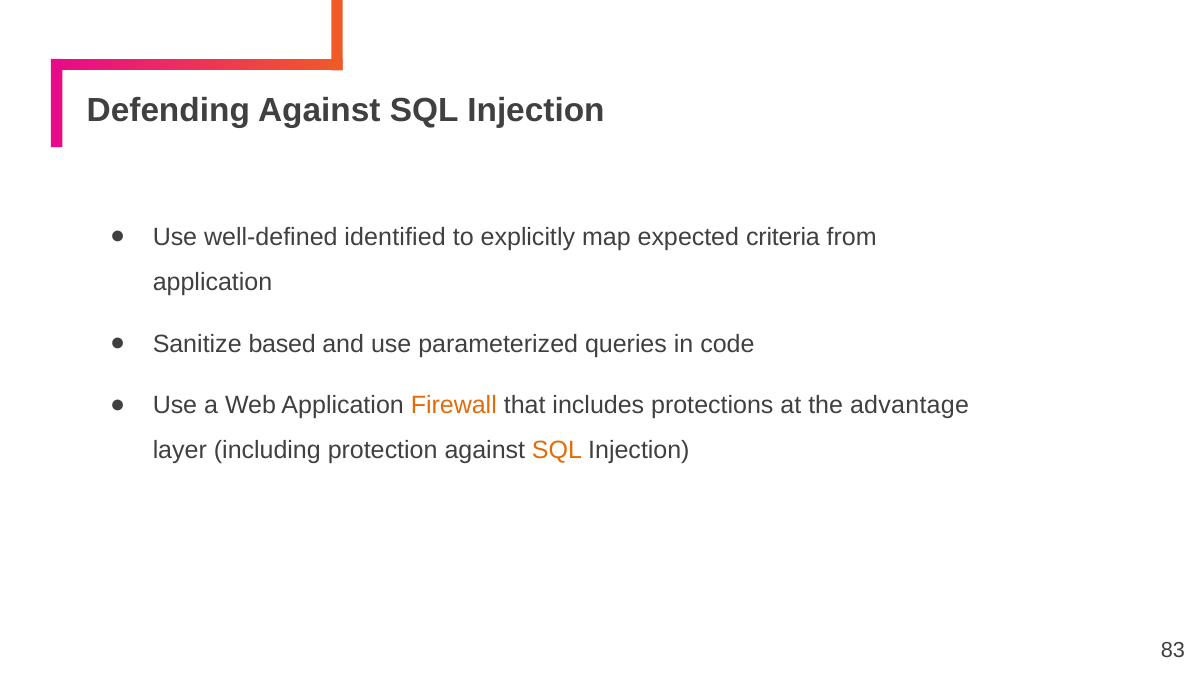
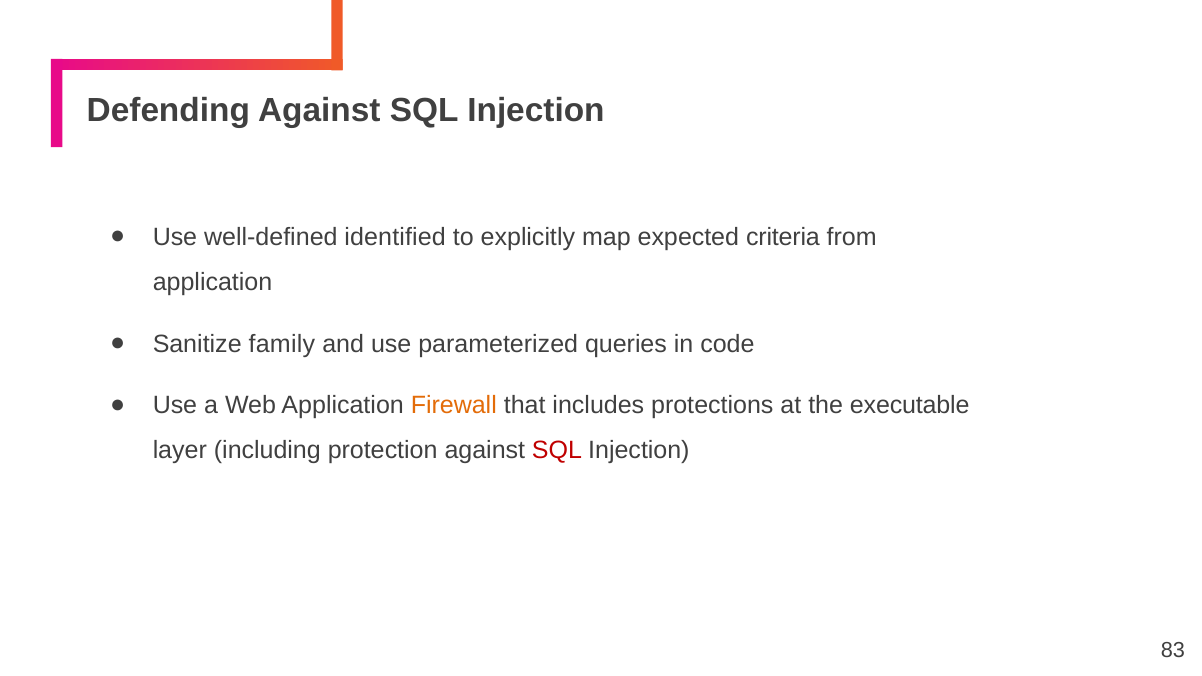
based: based -> family
advantage: advantage -> executable
SQL at (557, 451) colour: orange -> red
